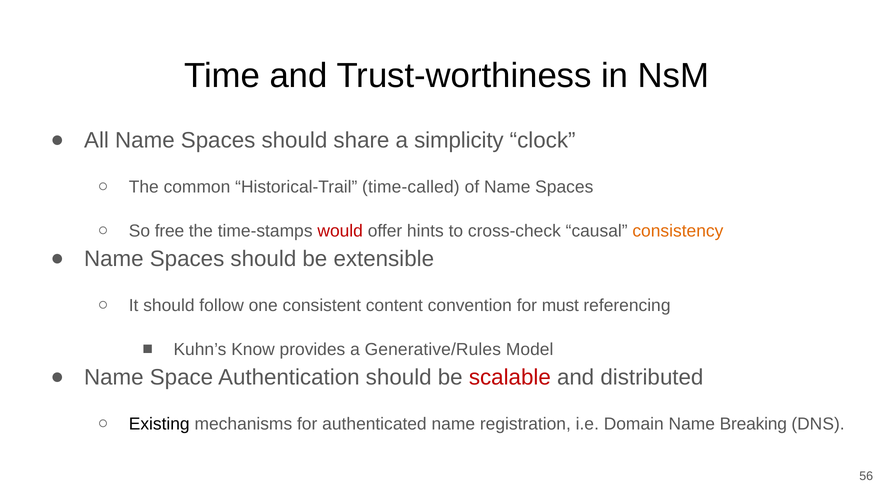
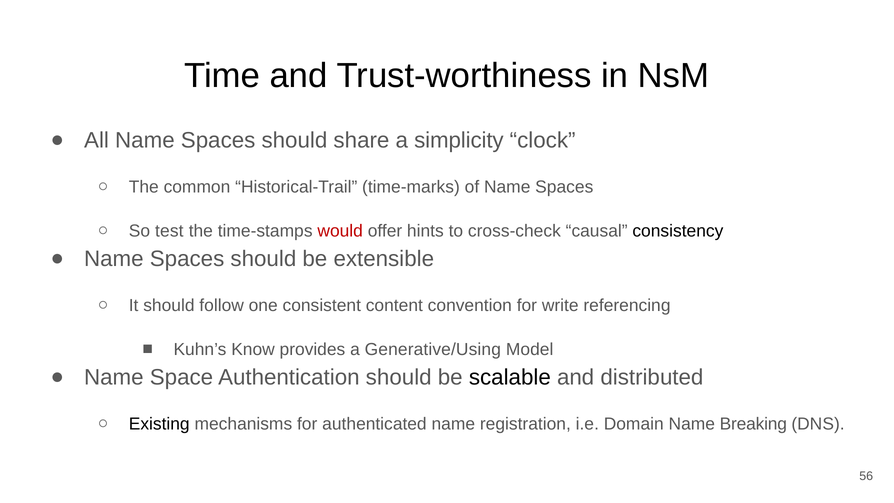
time-called: time-called -> time-marks
free: free -> test
consistency colour: orange -> black
must: must -> write
Generative/Rules: Generative/Rules -> Generative/Using
scalable colour: red -> black
